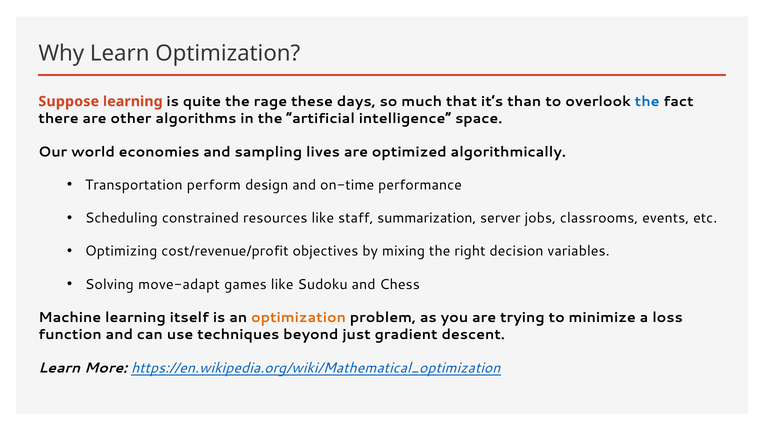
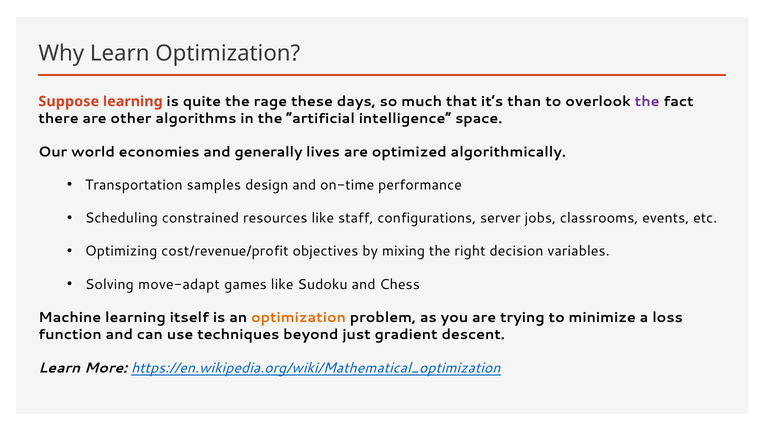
the at (647, 101) colour: blue -> purple
sampling: sampling -> generally
perform: perform -> samples
summarization: summarization -> configurations
